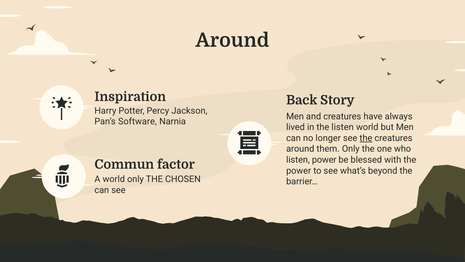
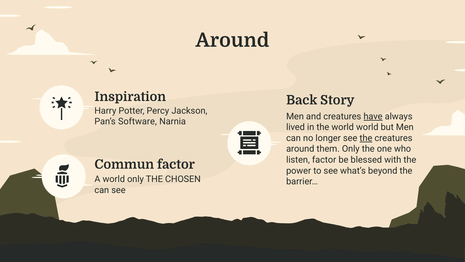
have underline: none -> present
the listen: listen -> world
listen power: power -> factor
